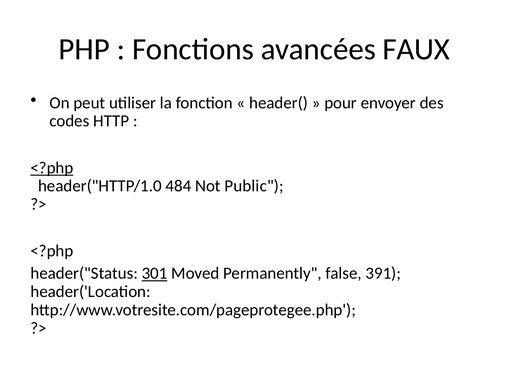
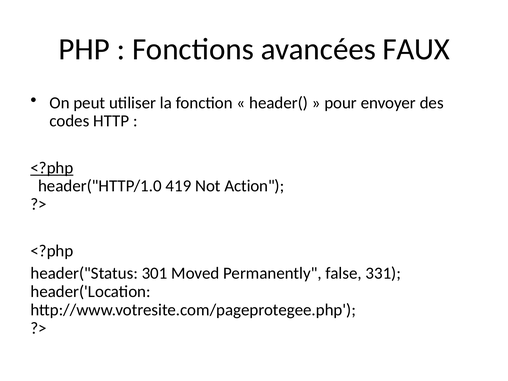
484: 484 -> 419
Public: Public -> Action
301 underline: present -> none
391: 391 -> 331
